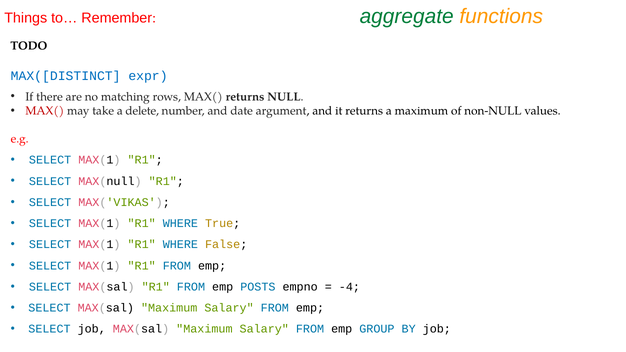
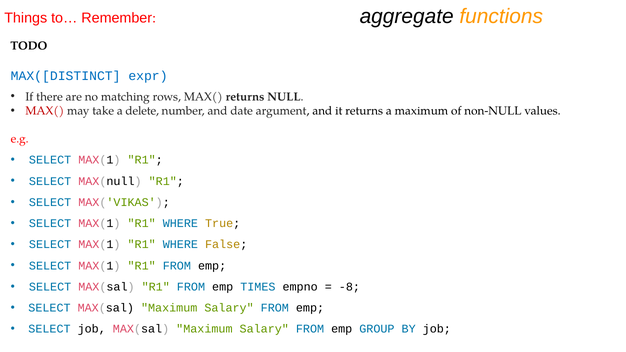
aggregate colour: green -> black
POSTS: POSTS -> TIMES
-4: -4 -> -8
